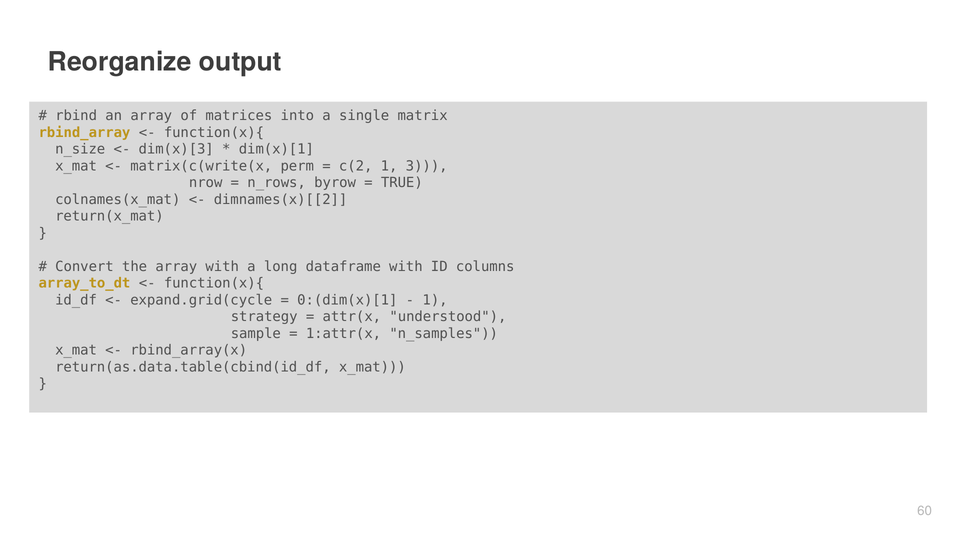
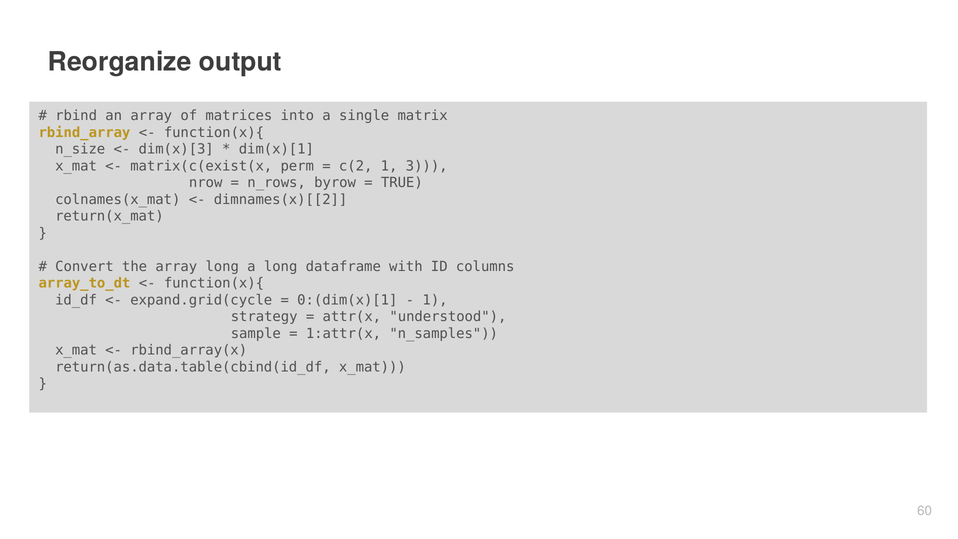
matrix(c(write(x: matrix(c(write(x -> matrix(c(exist(x
array with: with -> long
